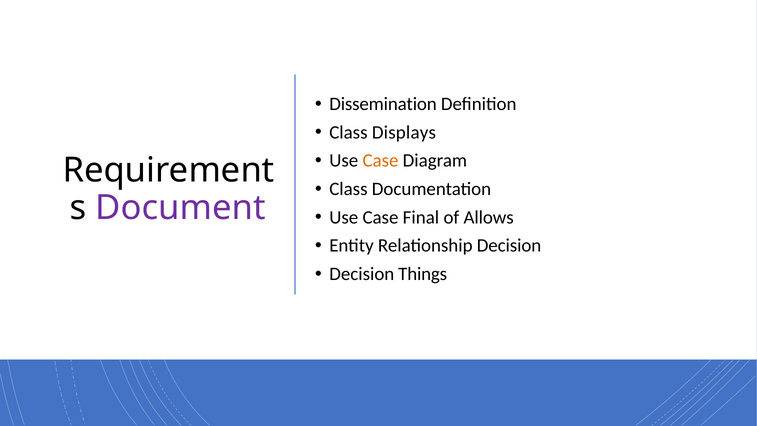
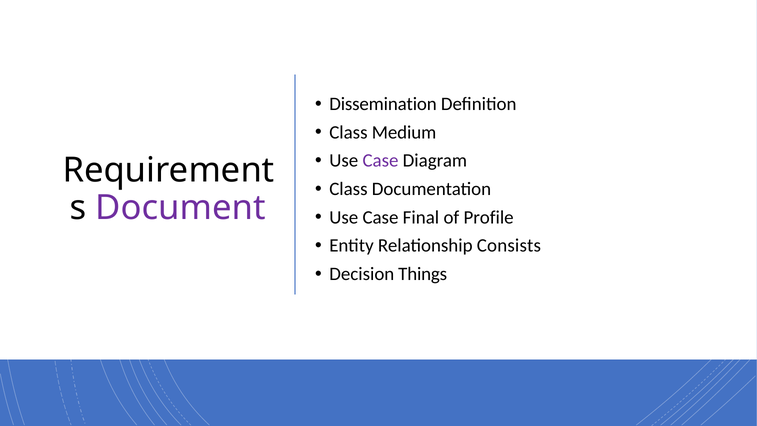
Displays: Displays -> Medium
Case at (380, 161) colour: orange -> purple
Allows: Allows -> Profile
Relationship Decision: Decision -> Consists
